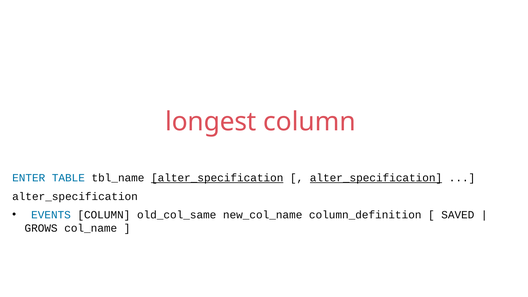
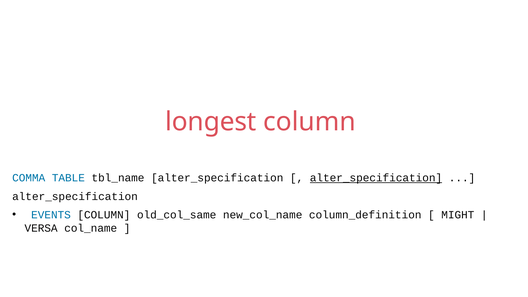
ENTER: ENTER -> COMMA
alter_specification at (217, 178) underline: present -> none
SAVED: SAVED -> MIGHT
GROWS: GROWS -> VERSA
